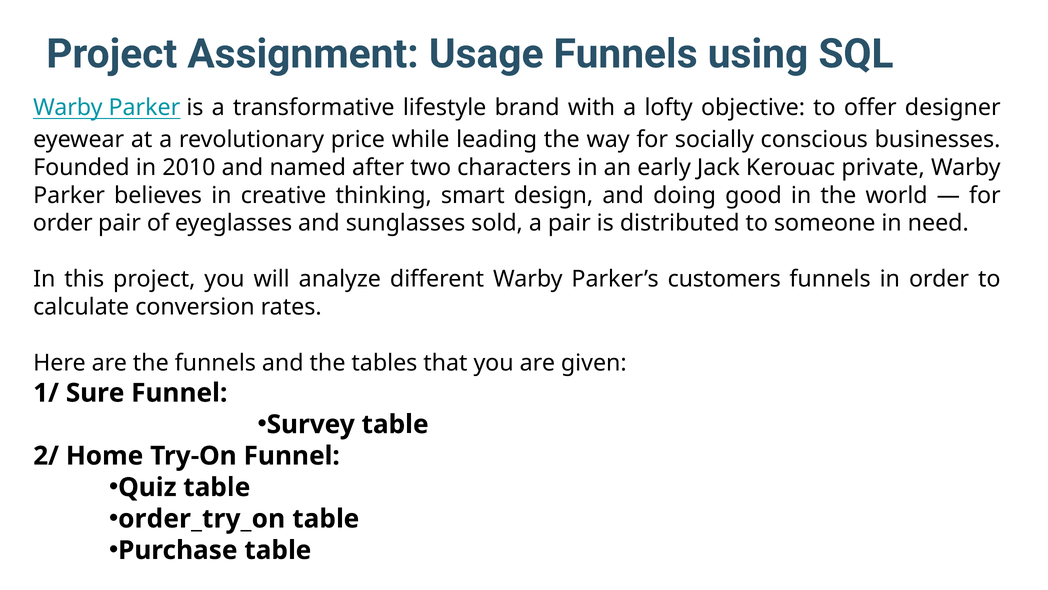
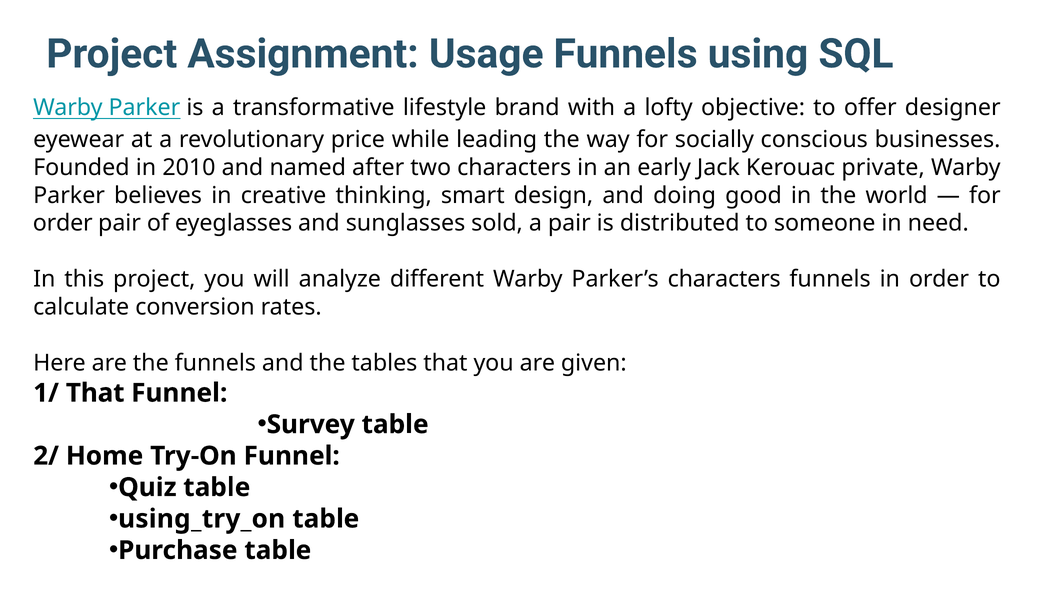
Parker’s customers: customers -> characters
1/ Sure: Sure -> That
order_try_on: order_try_on -> using_try_on
